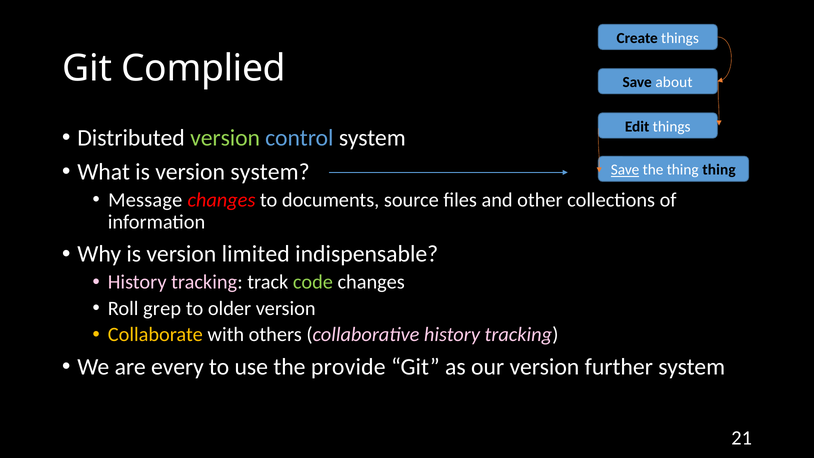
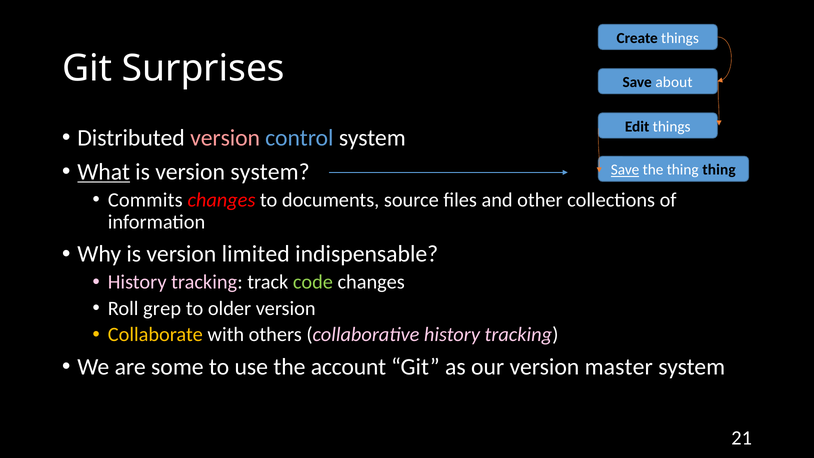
Complied: Complied -> Surprises
version at (225, 138) colour: light green -> pink
What underline: none -> present
Message: Message -> Commits
every: every -> some
provide: provide -> account
further: further -> master
